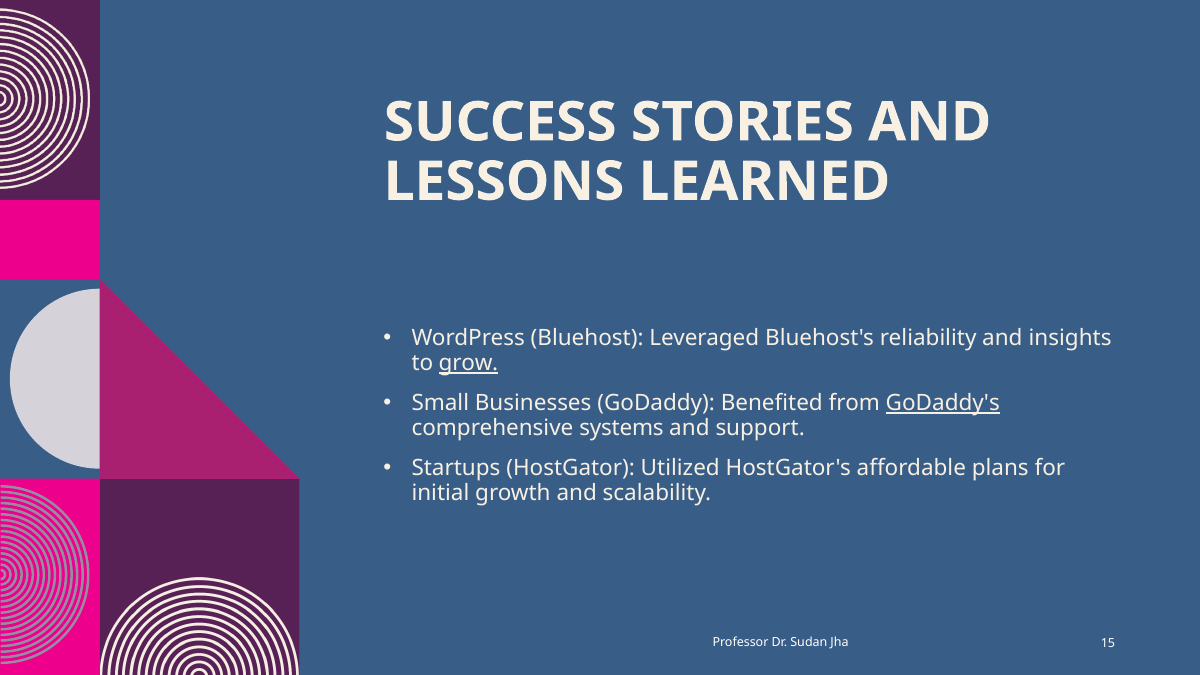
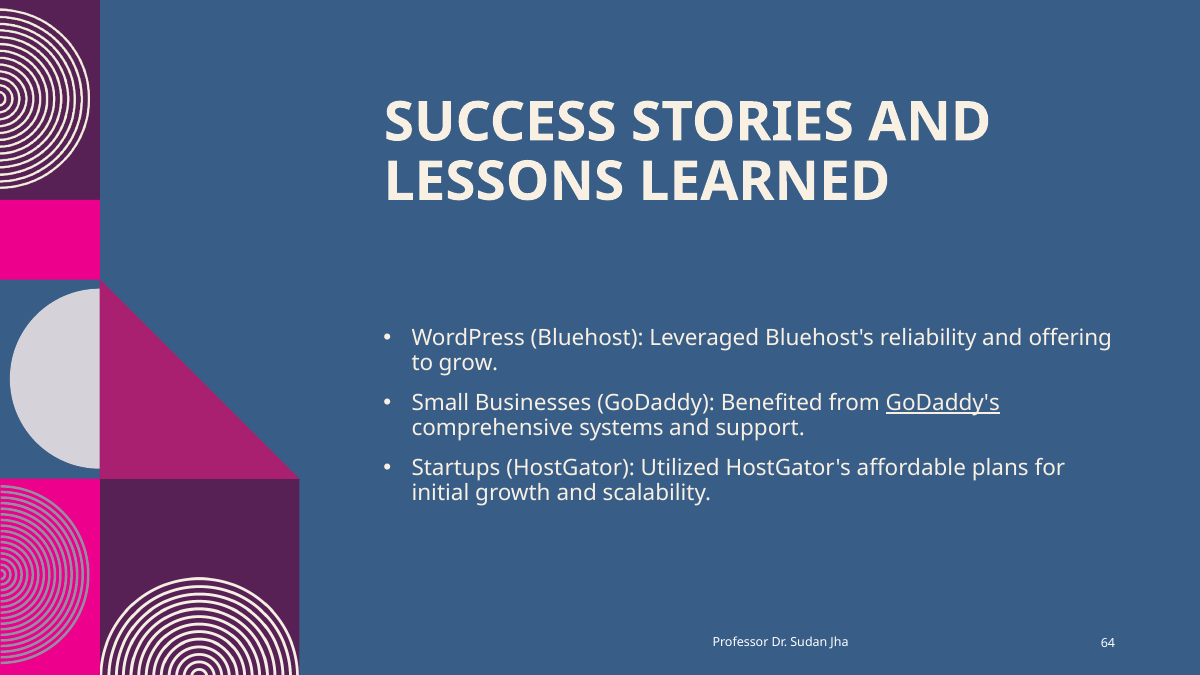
insights: insights -> offering
grow underline: present -> none
15: 15 -> 64
